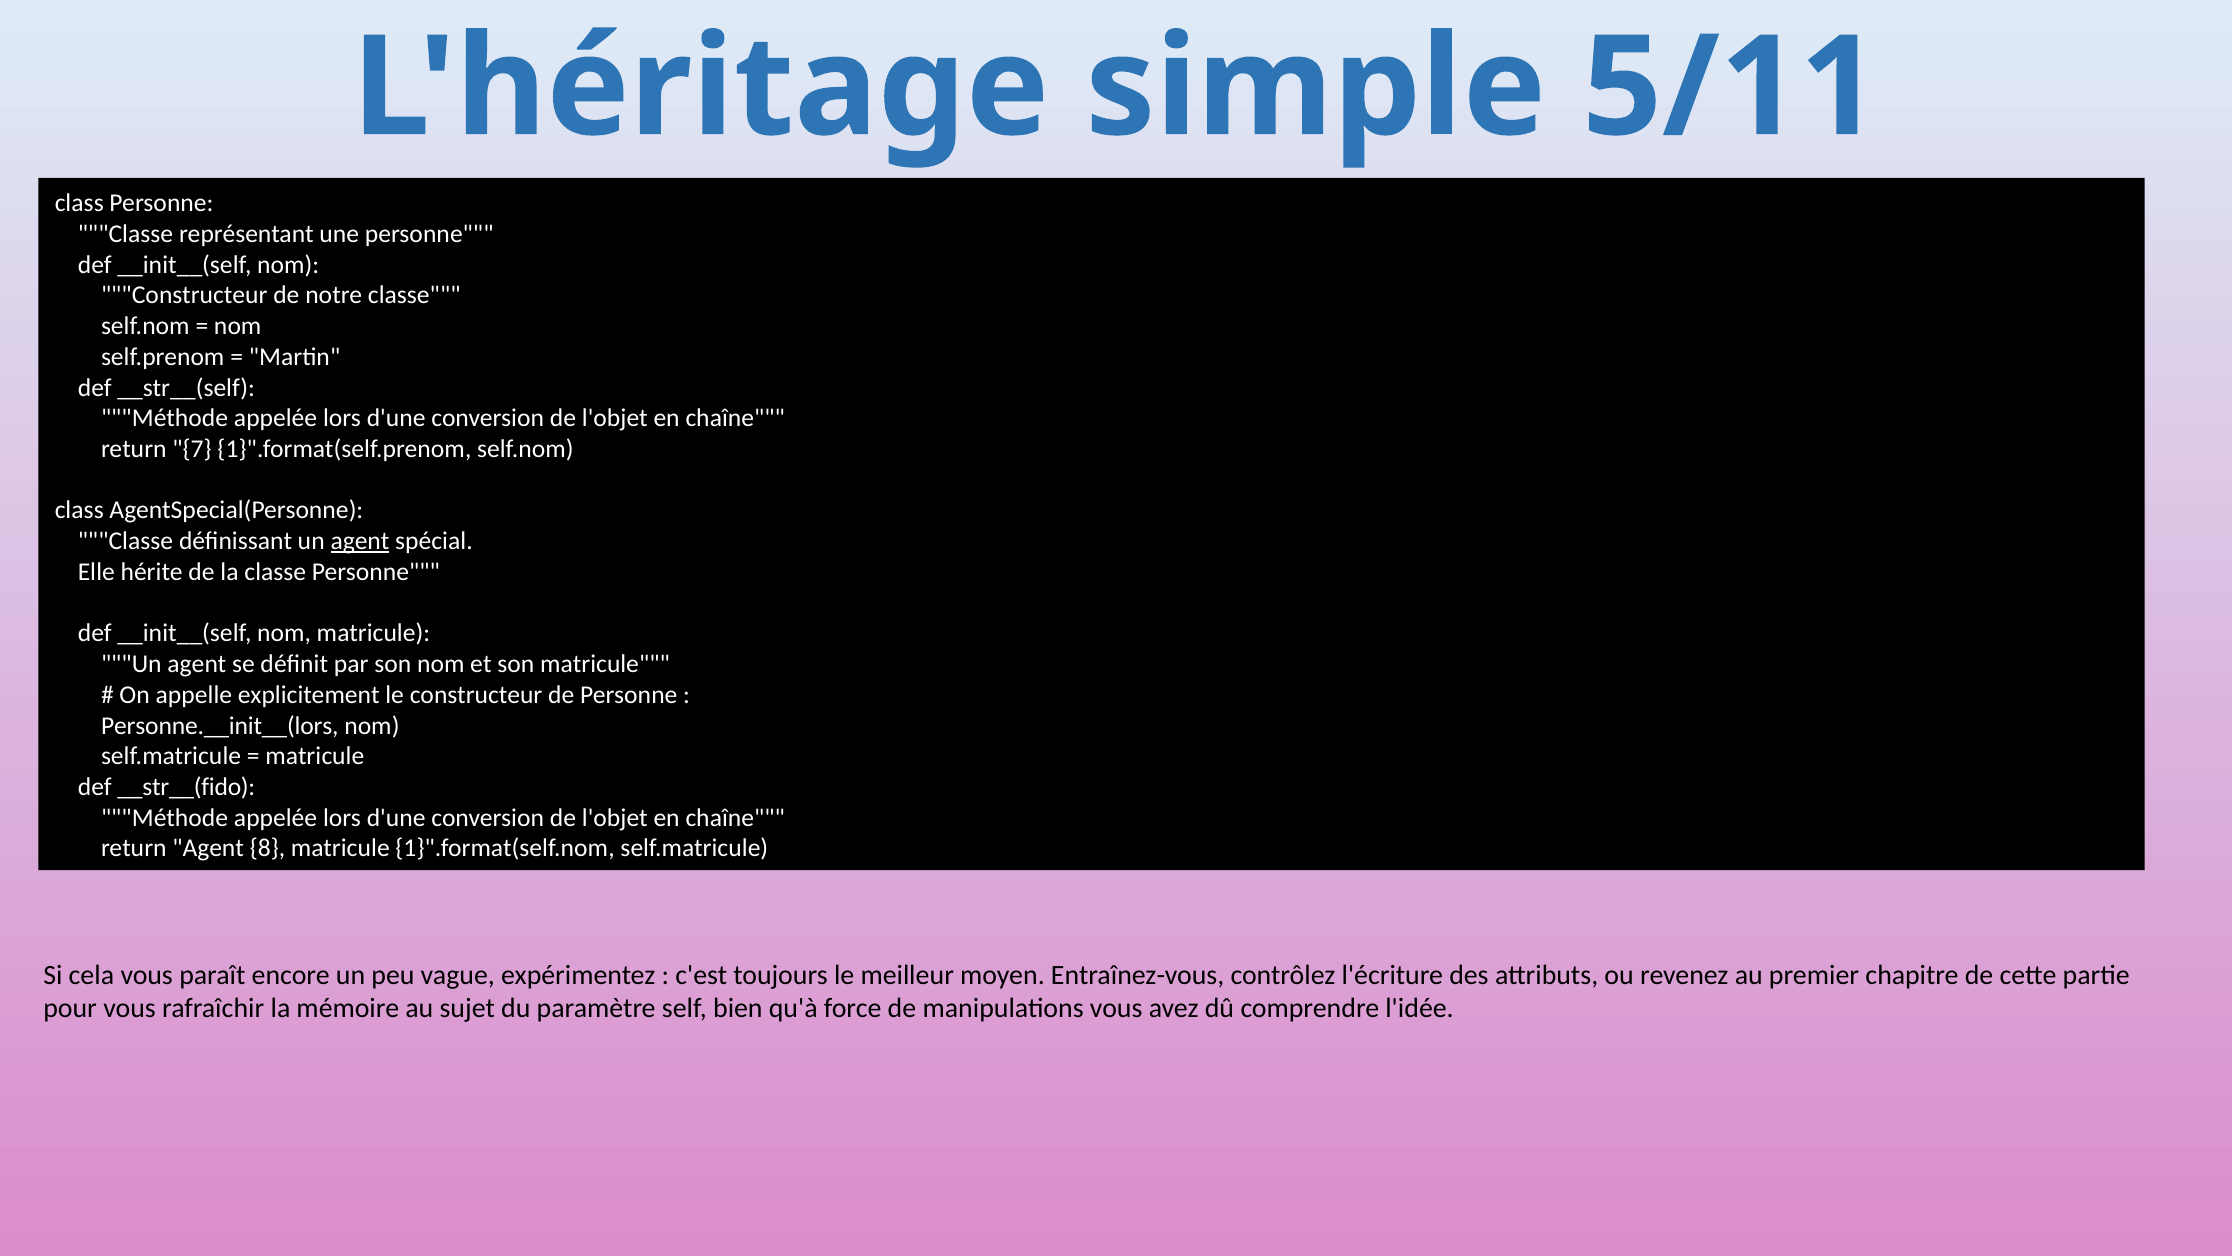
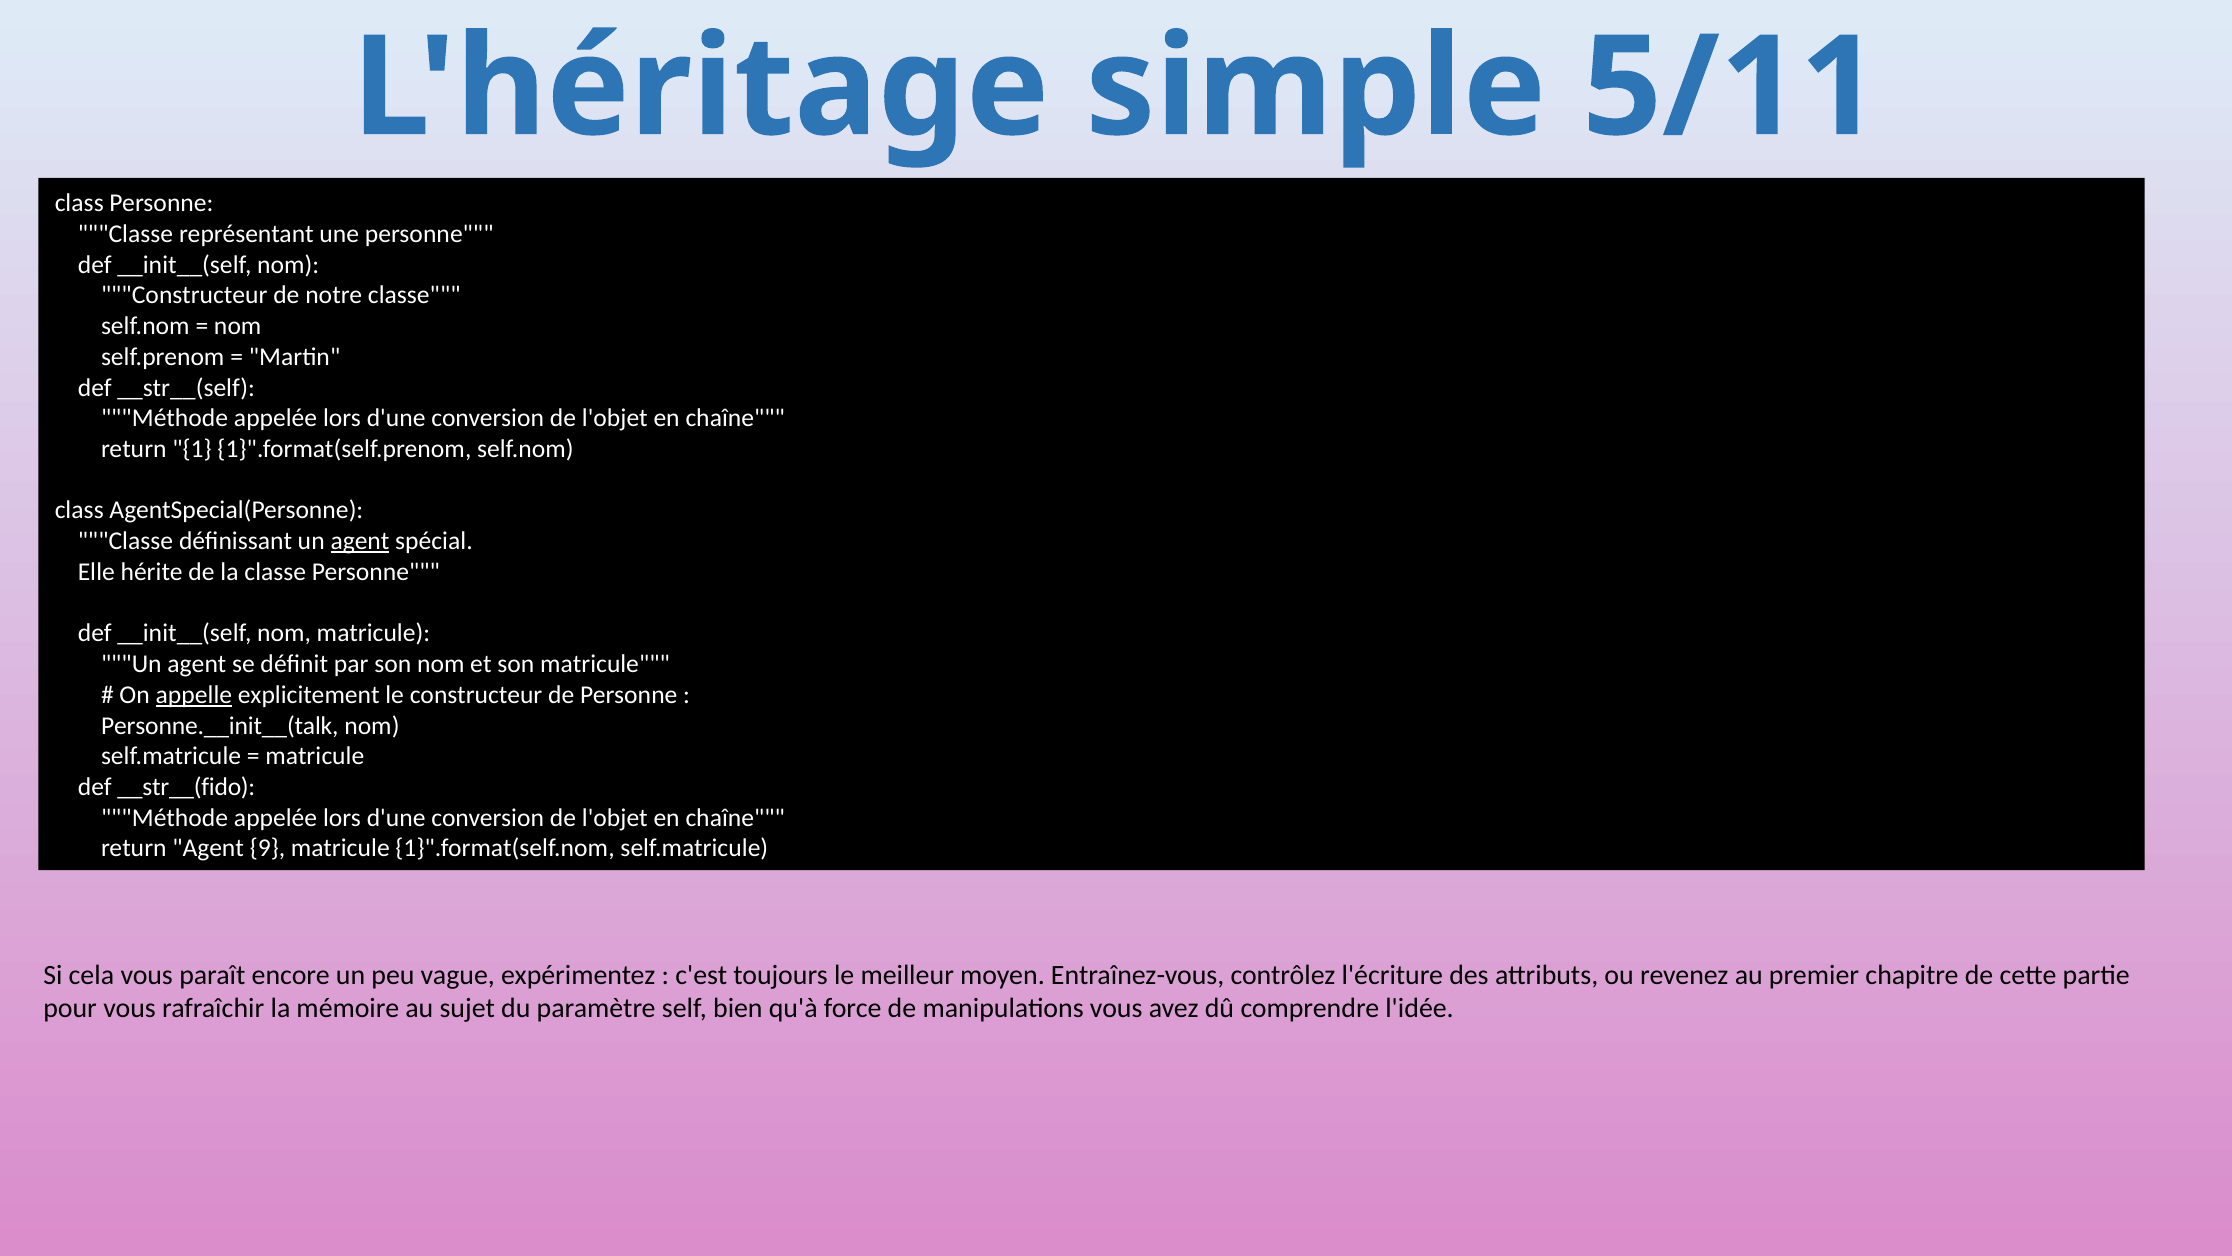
7: 7 -> 1
appelle underline: none -> present
Personne.__init__(lors: Personne.__init__(lors -> Personne.__init__(talk
8: 8 -> 9
